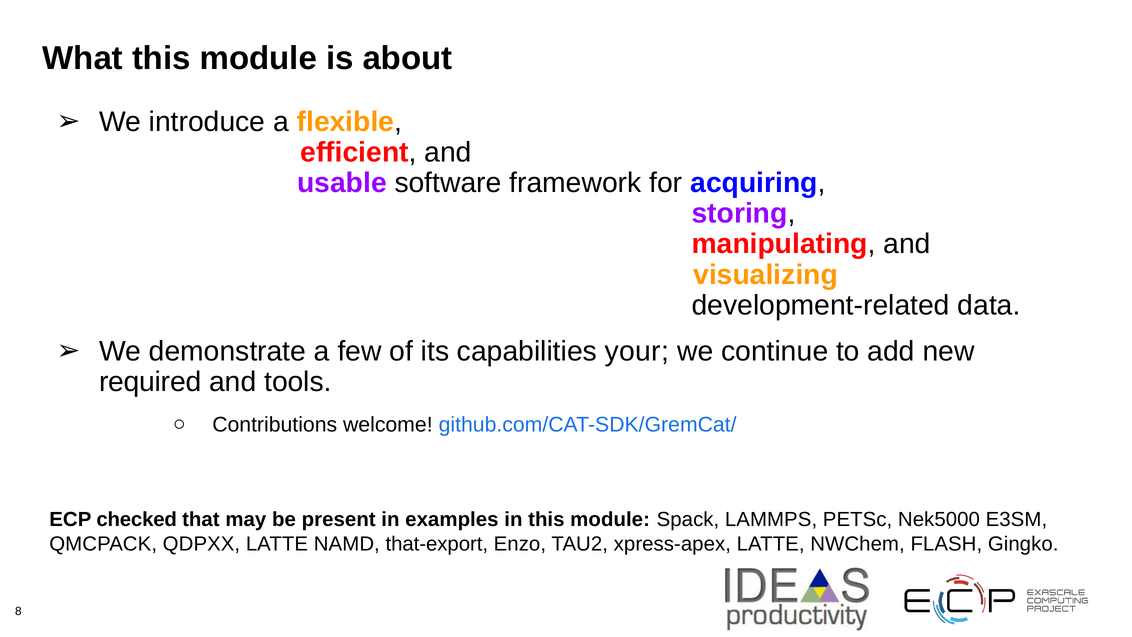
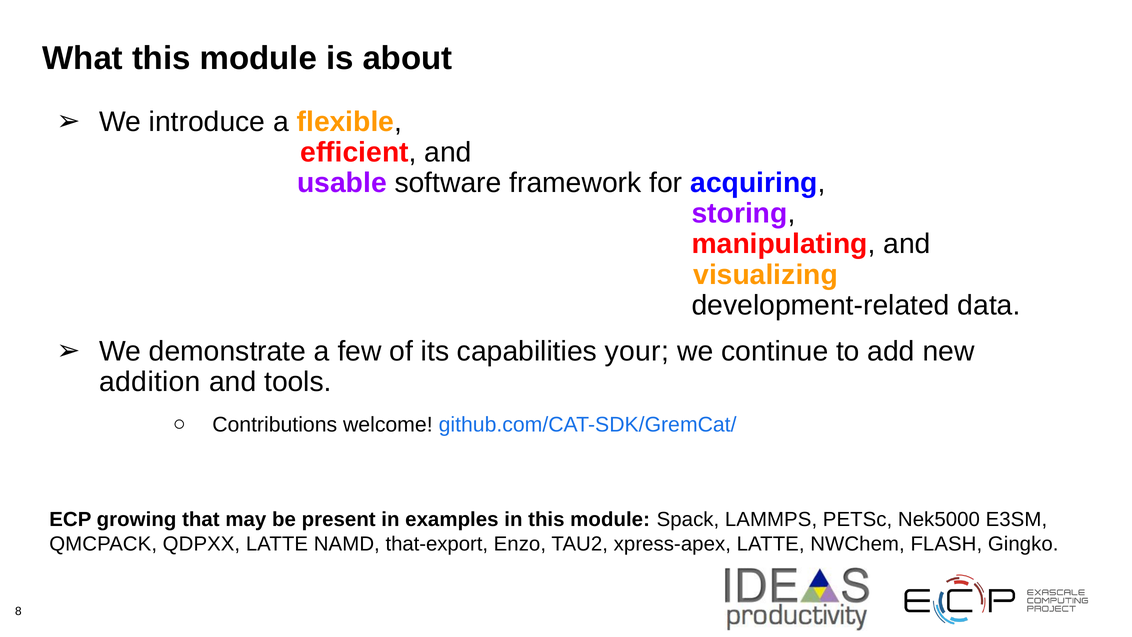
required: required -> addition
checked: checked -> growing
